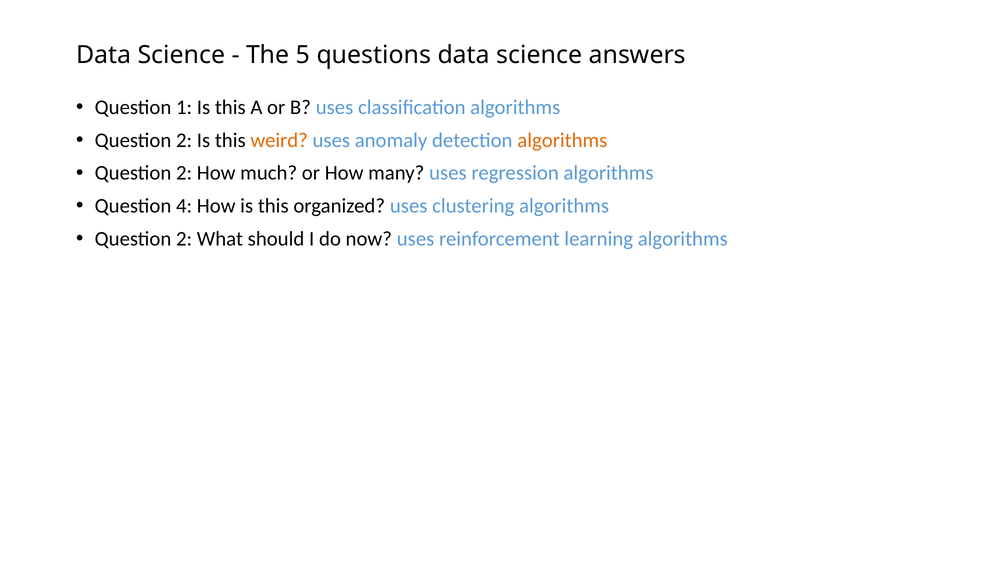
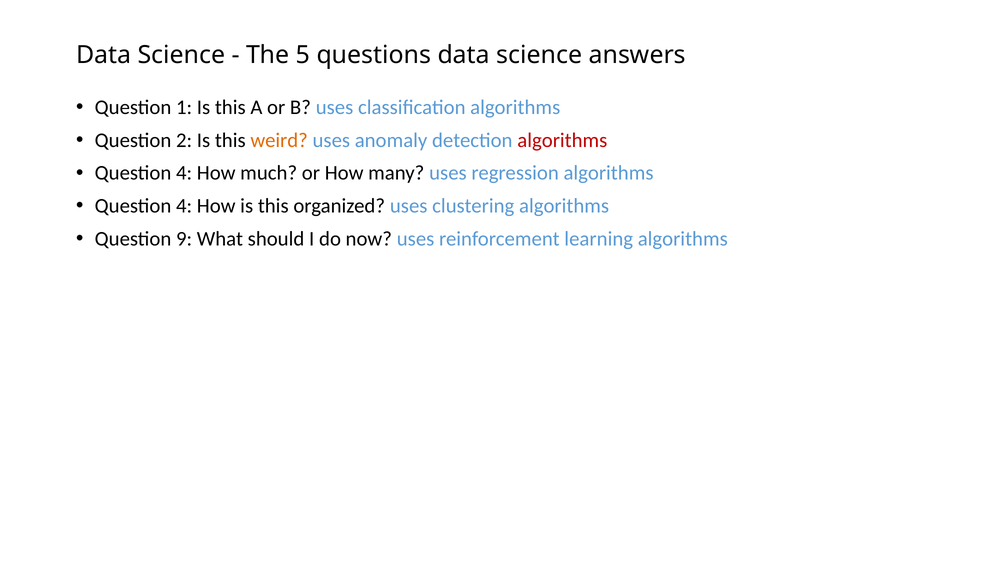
algorithms at (562, 140) colour: orange -> red
2 at (184, 173): 2 -> 4
2 at (184, 239): 2 -> 9
